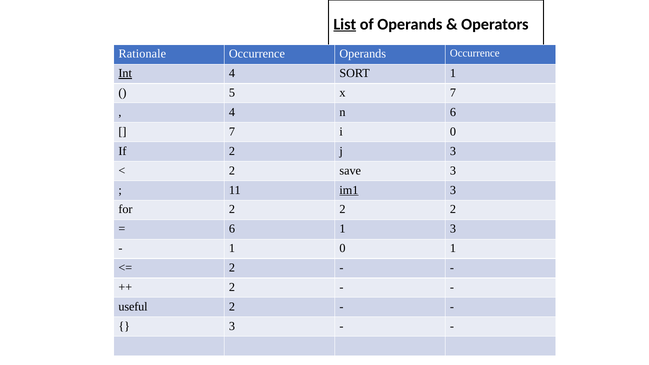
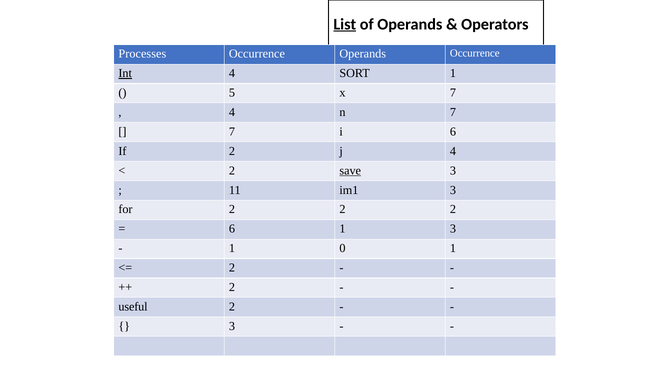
Rationale: Rationale -> Processes
n 6: 6 -> 7
i 0: 0 -> 6
j 3: 3 -> 4
save underline: none -> present
im1 underline: present -> none
